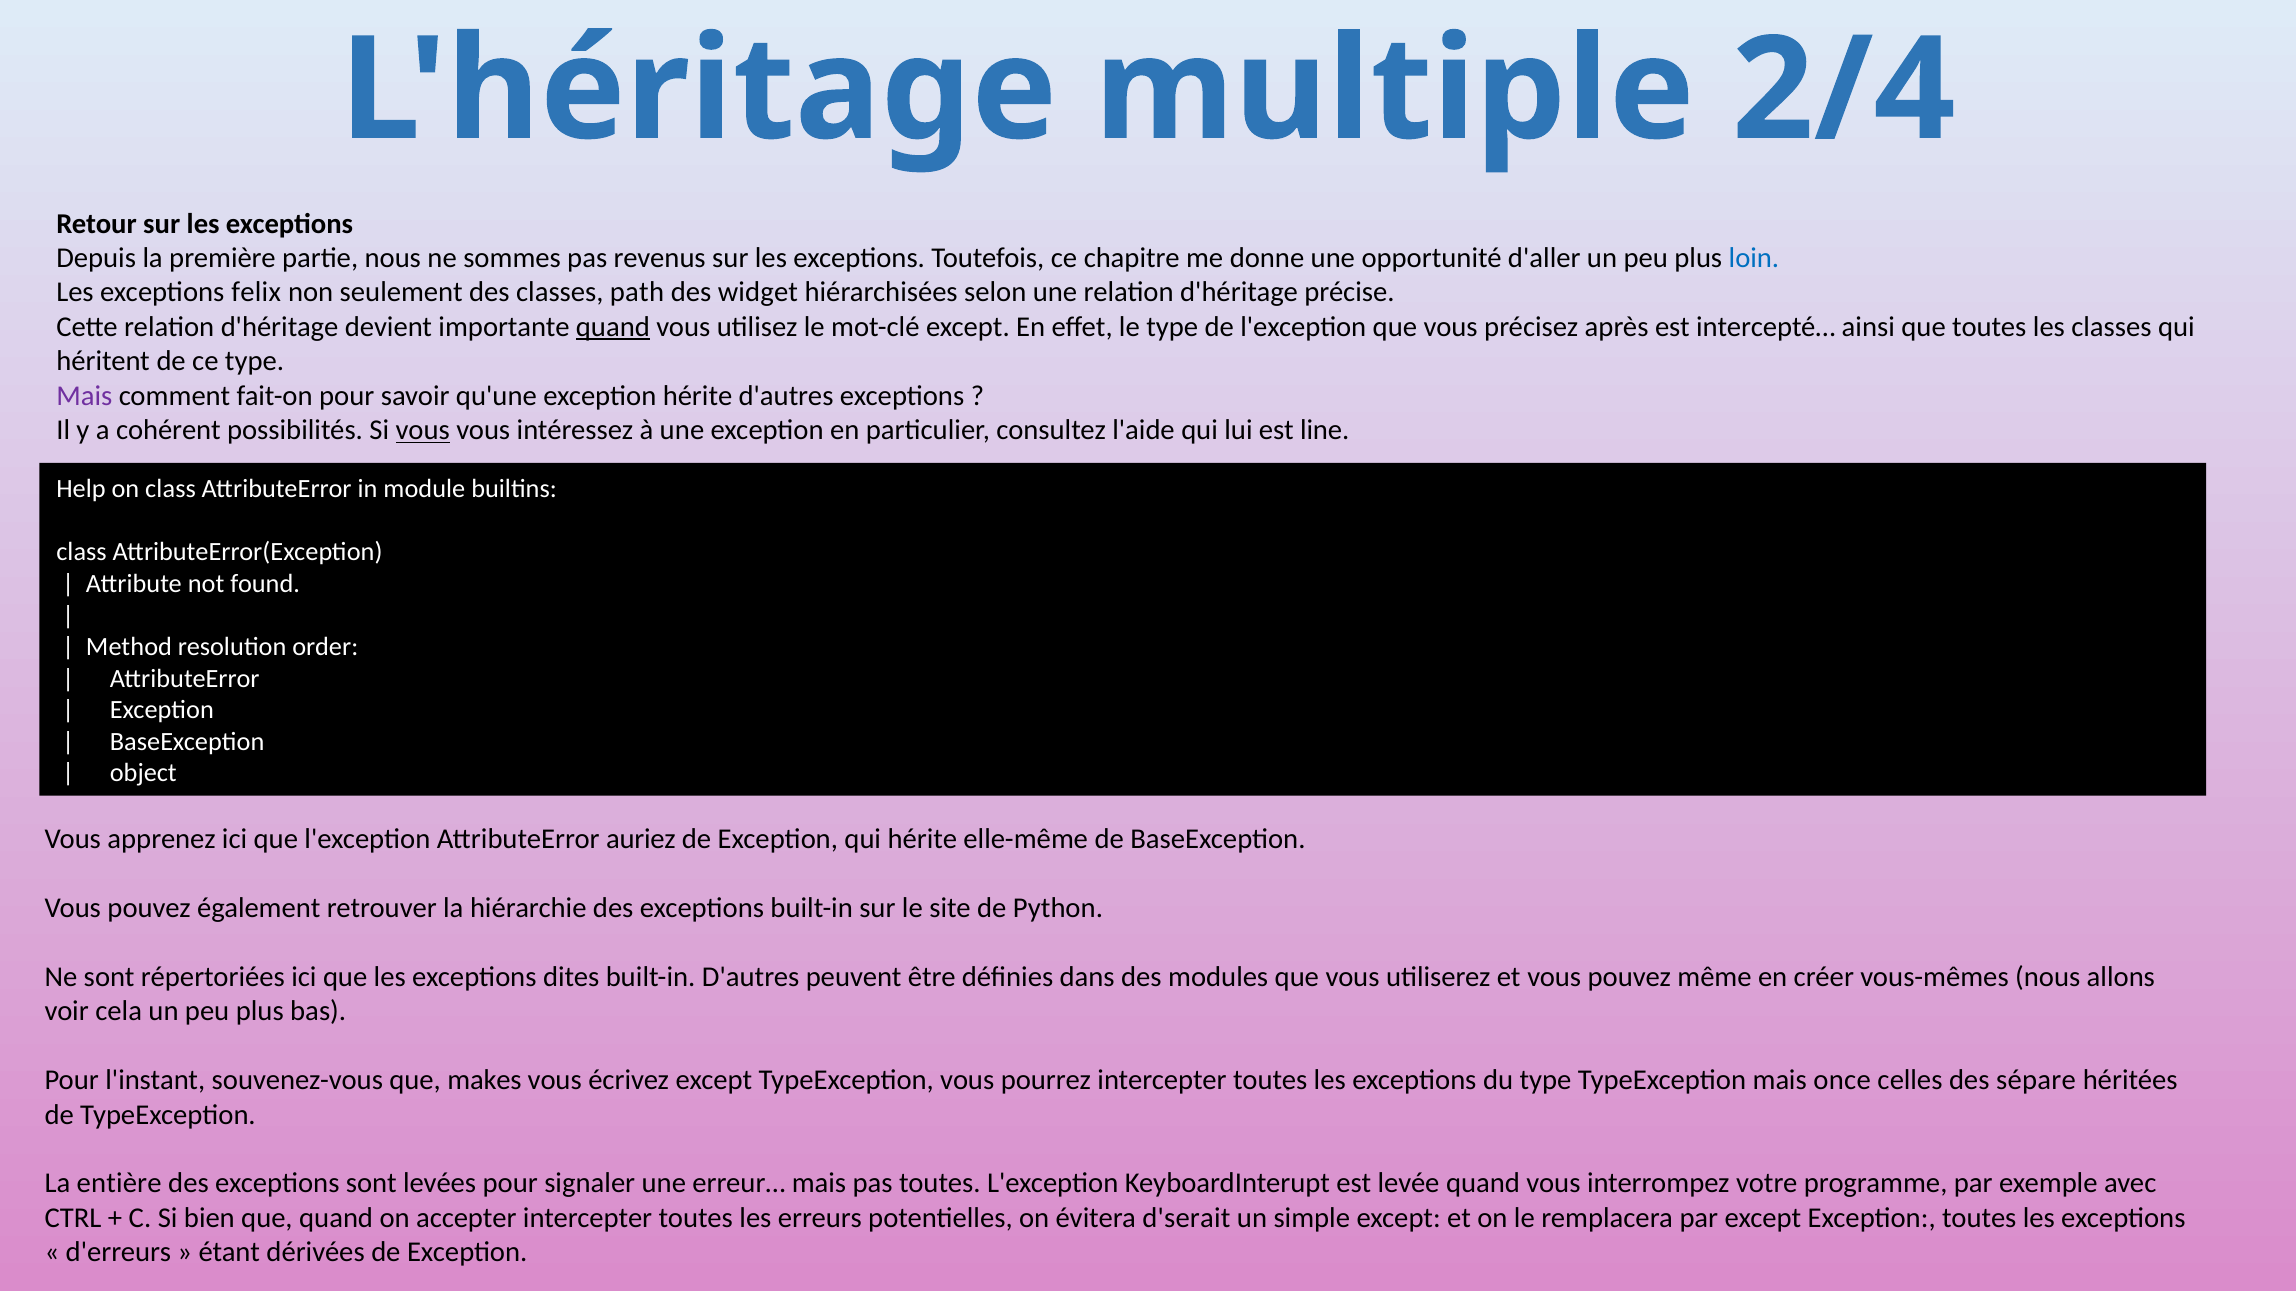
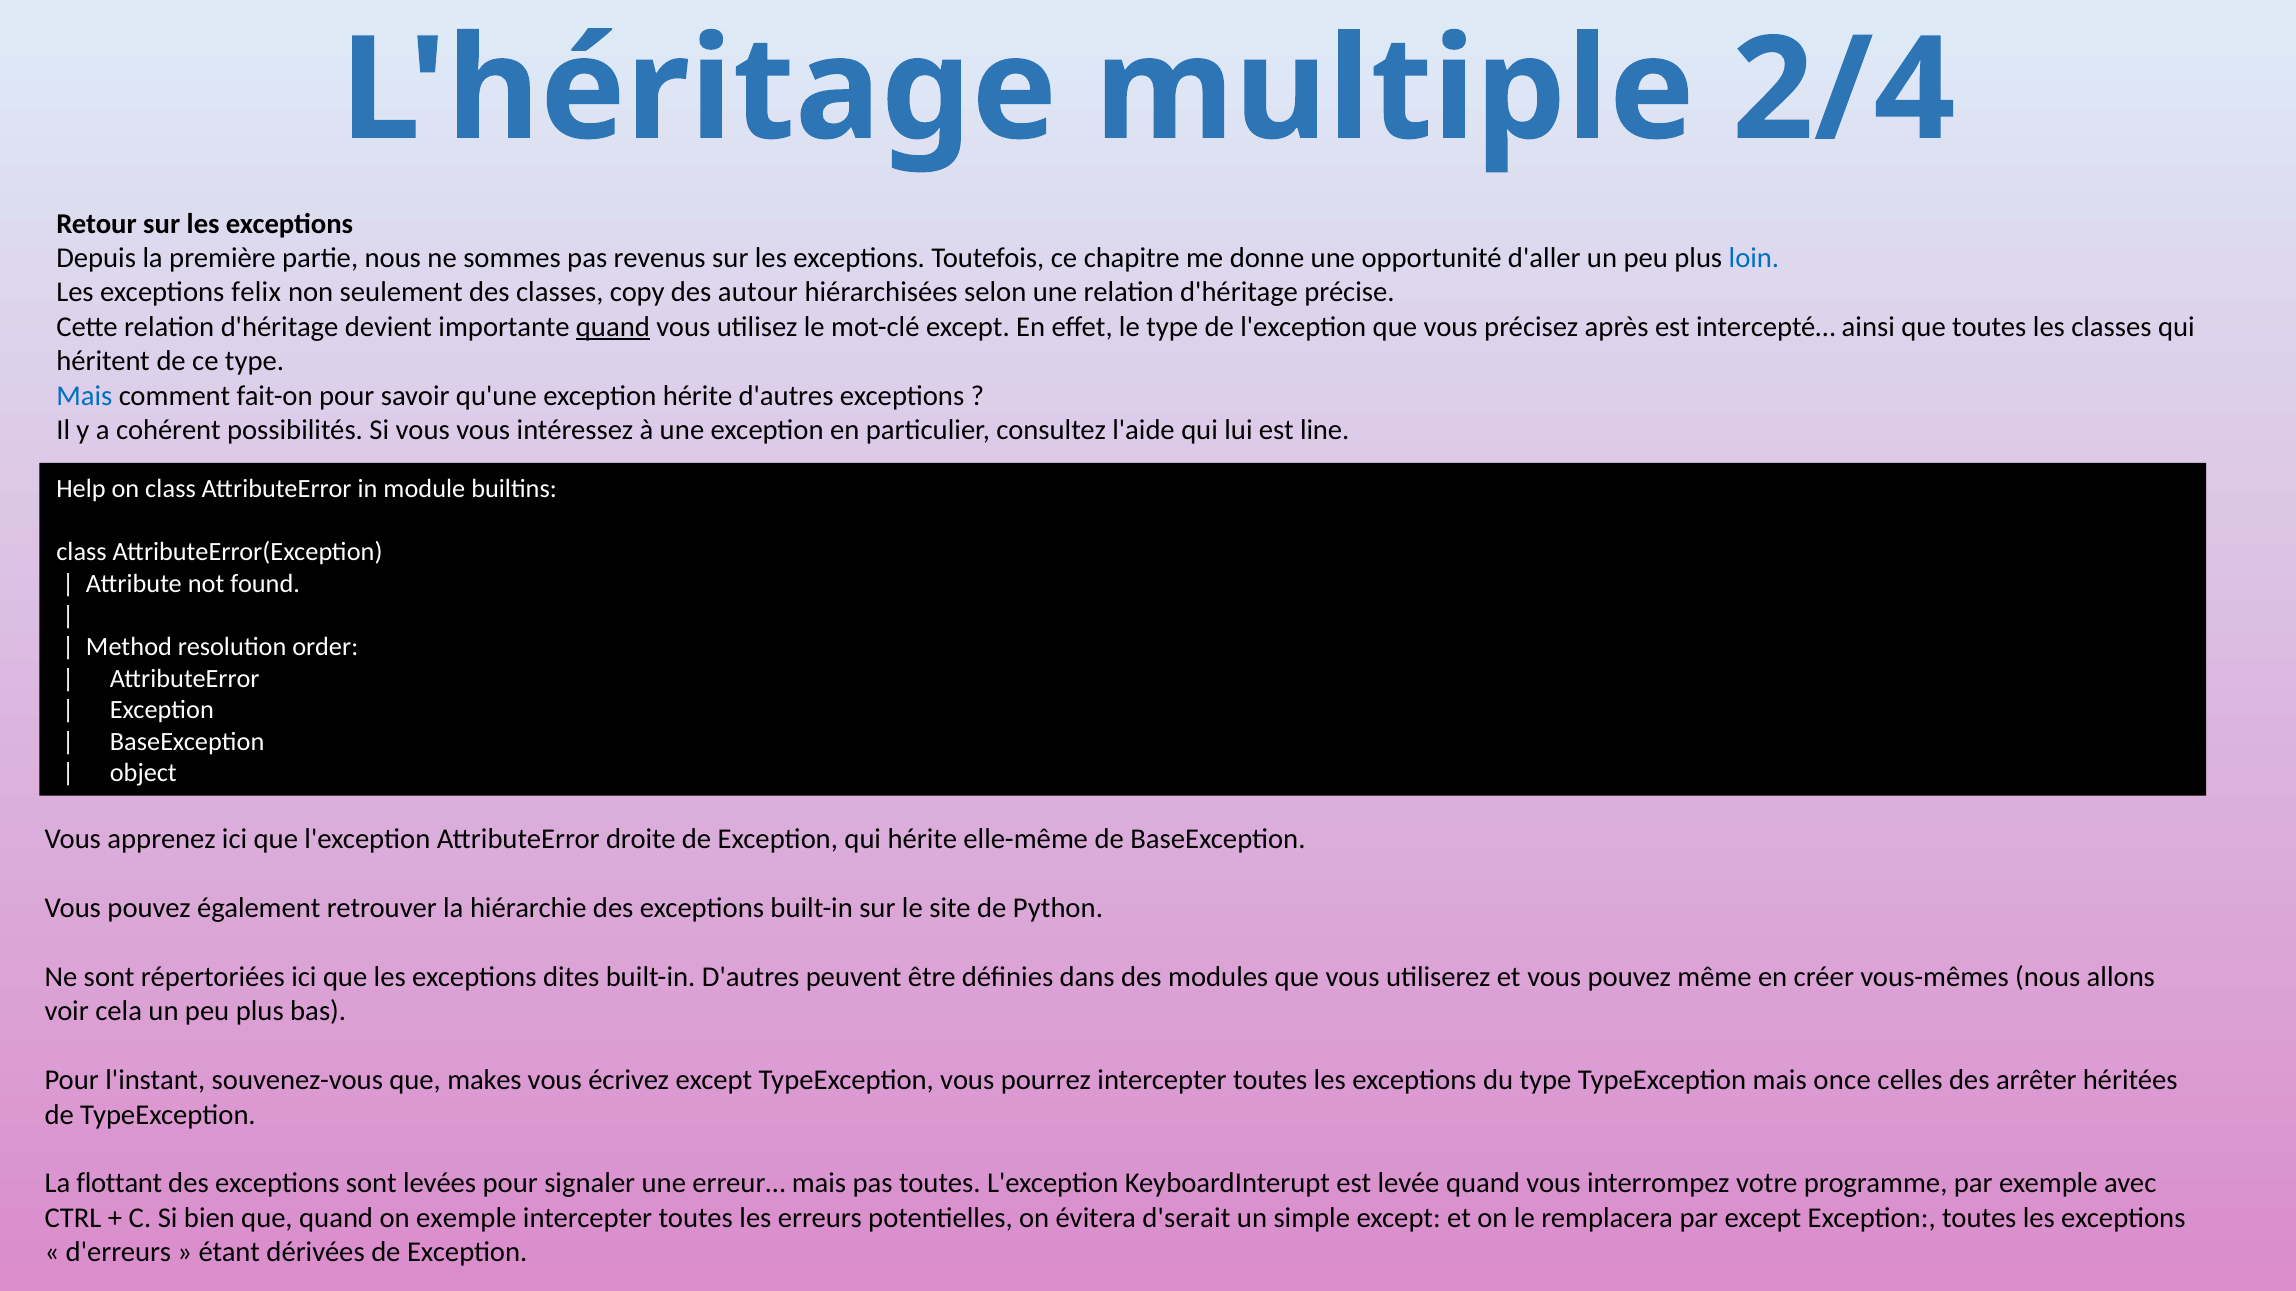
path: path -> copy
widget: widget -> autour
Mais at (84, 396) colour: purple -> blue
vous at (423, 430) underline: present -> none
auriez: auriez -> droite
sépare: sépare -> arrêter
entière: entière -> flottant
on accepter: accepter -> exemple
